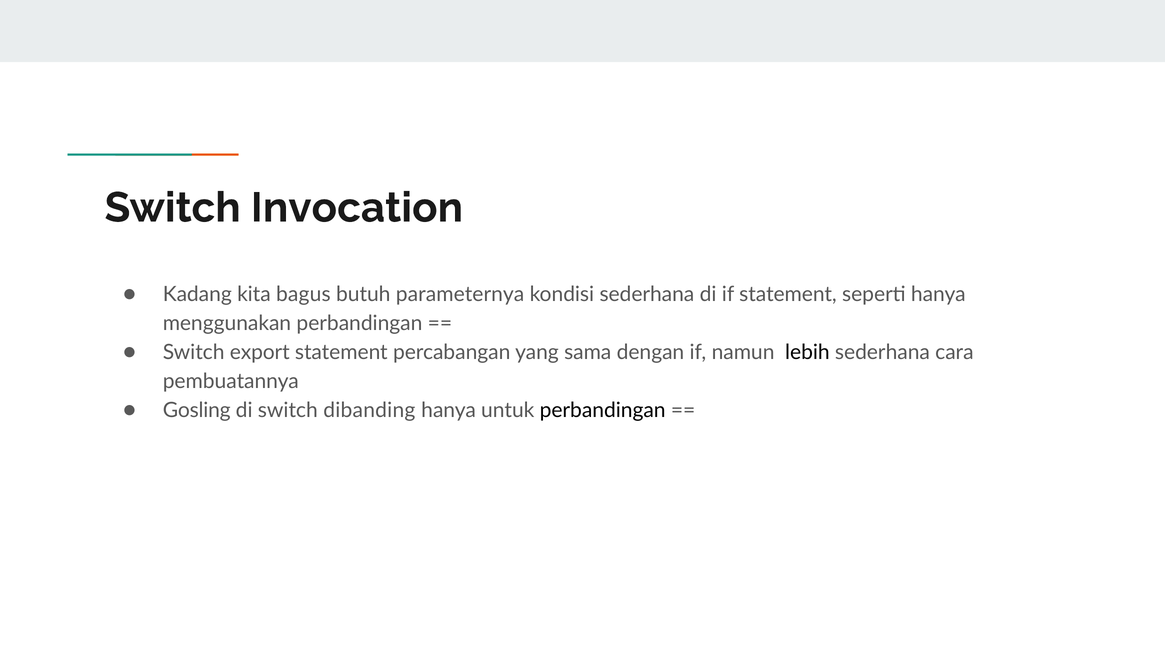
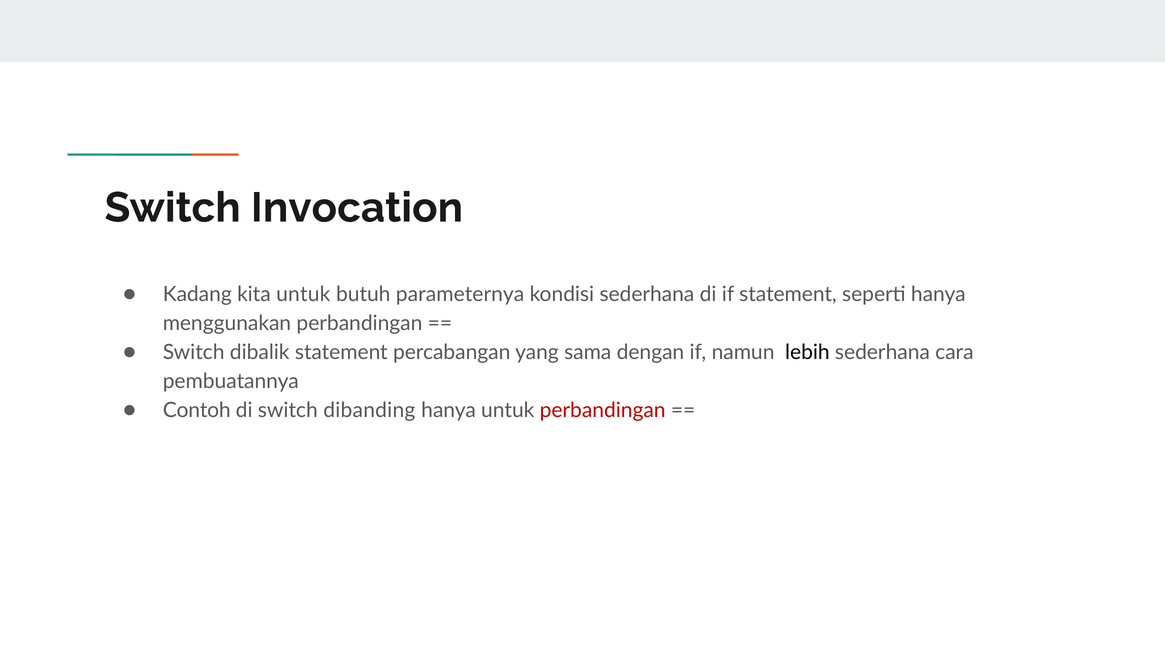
kita bagus: bagus -> untuk
export: export -> dibalik
Gosling: Gosling -> Contoh
perbandingan at (603, 411) colour: black -> red
